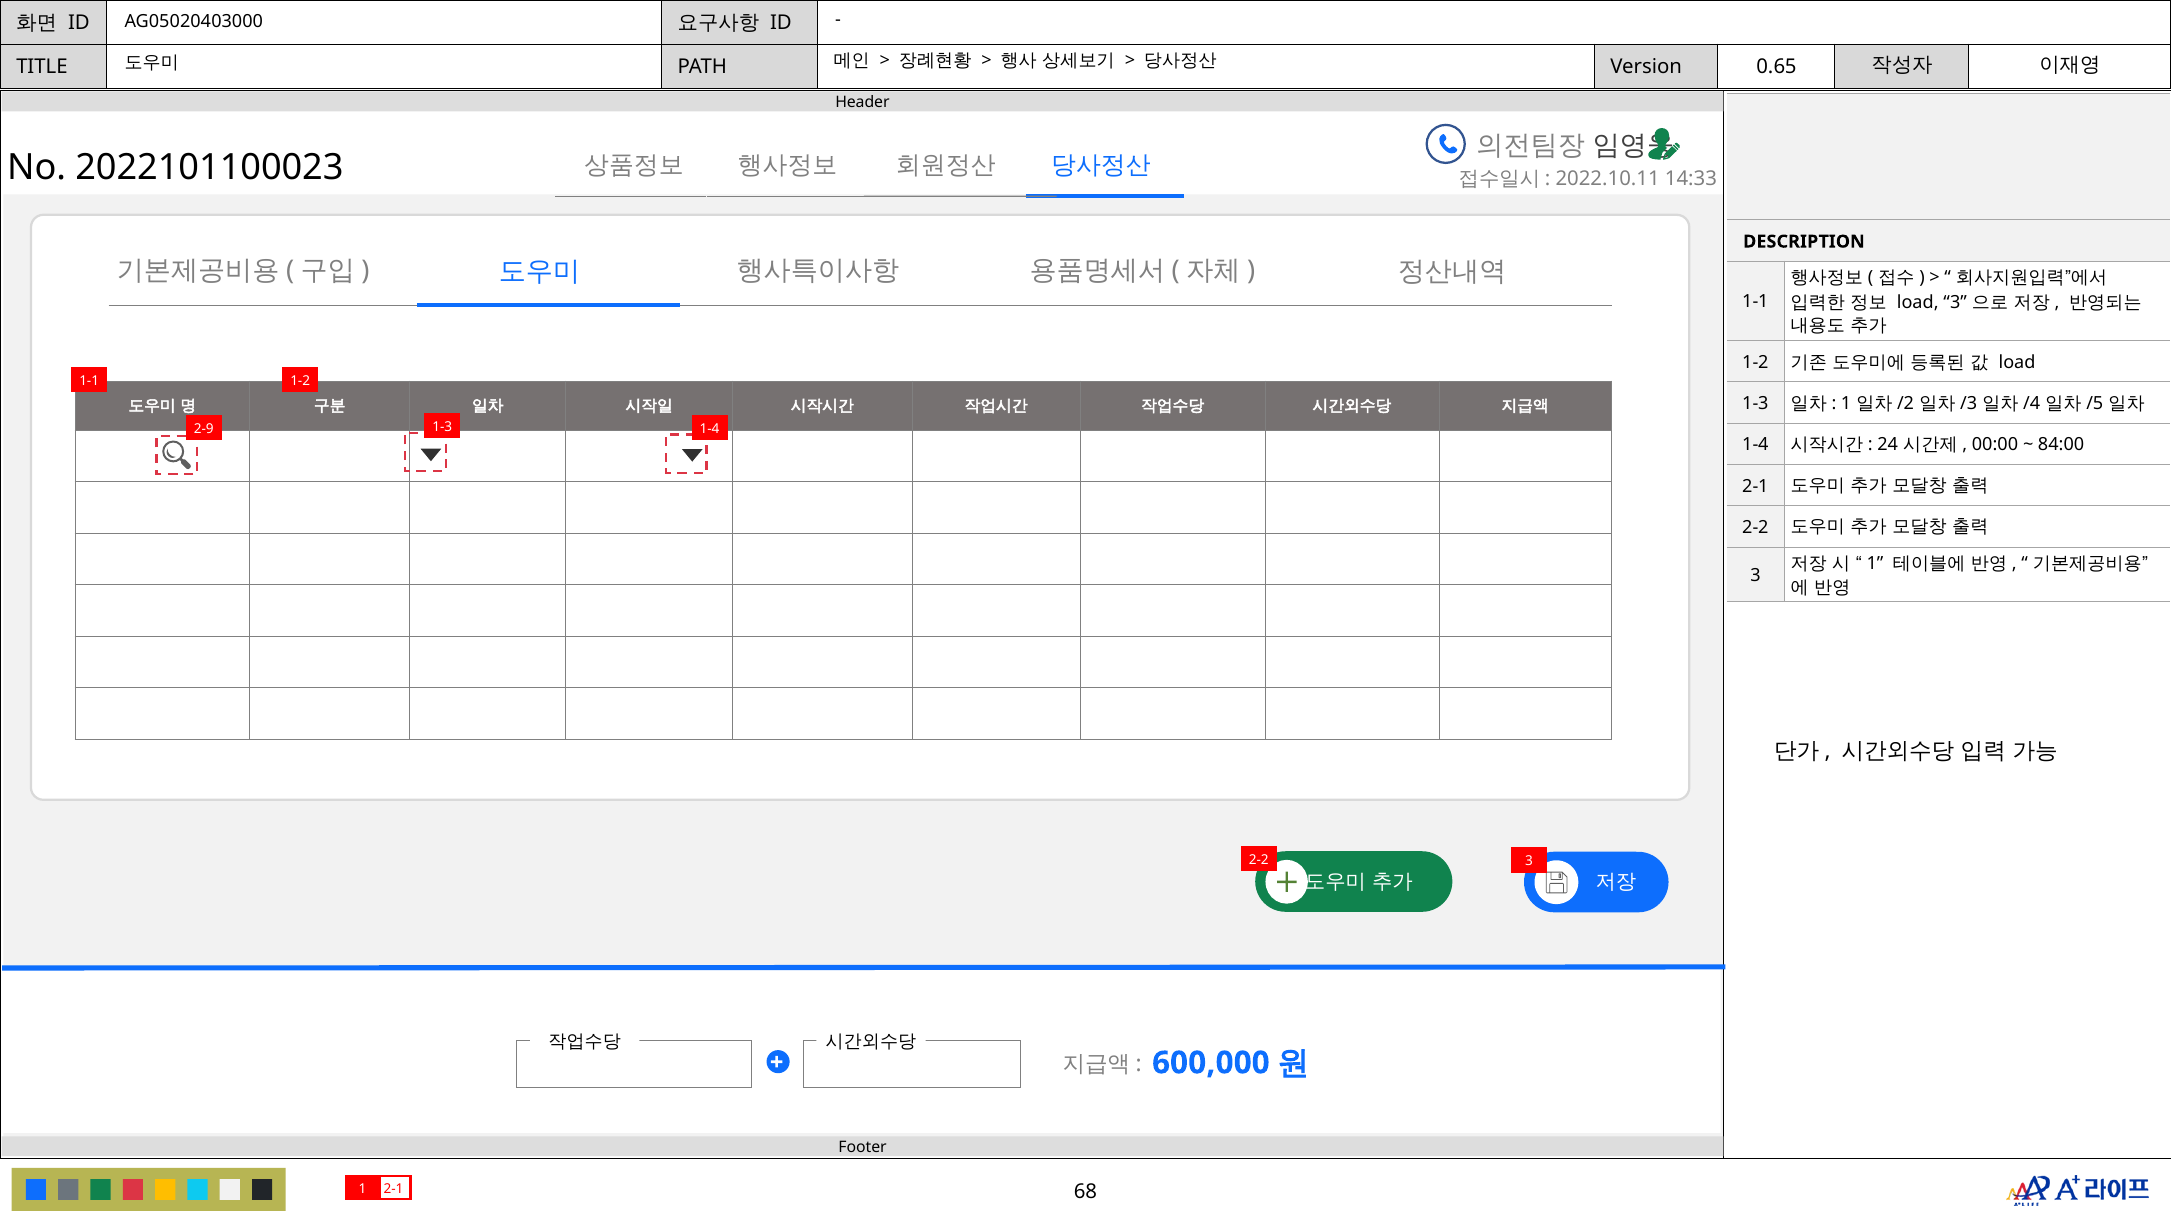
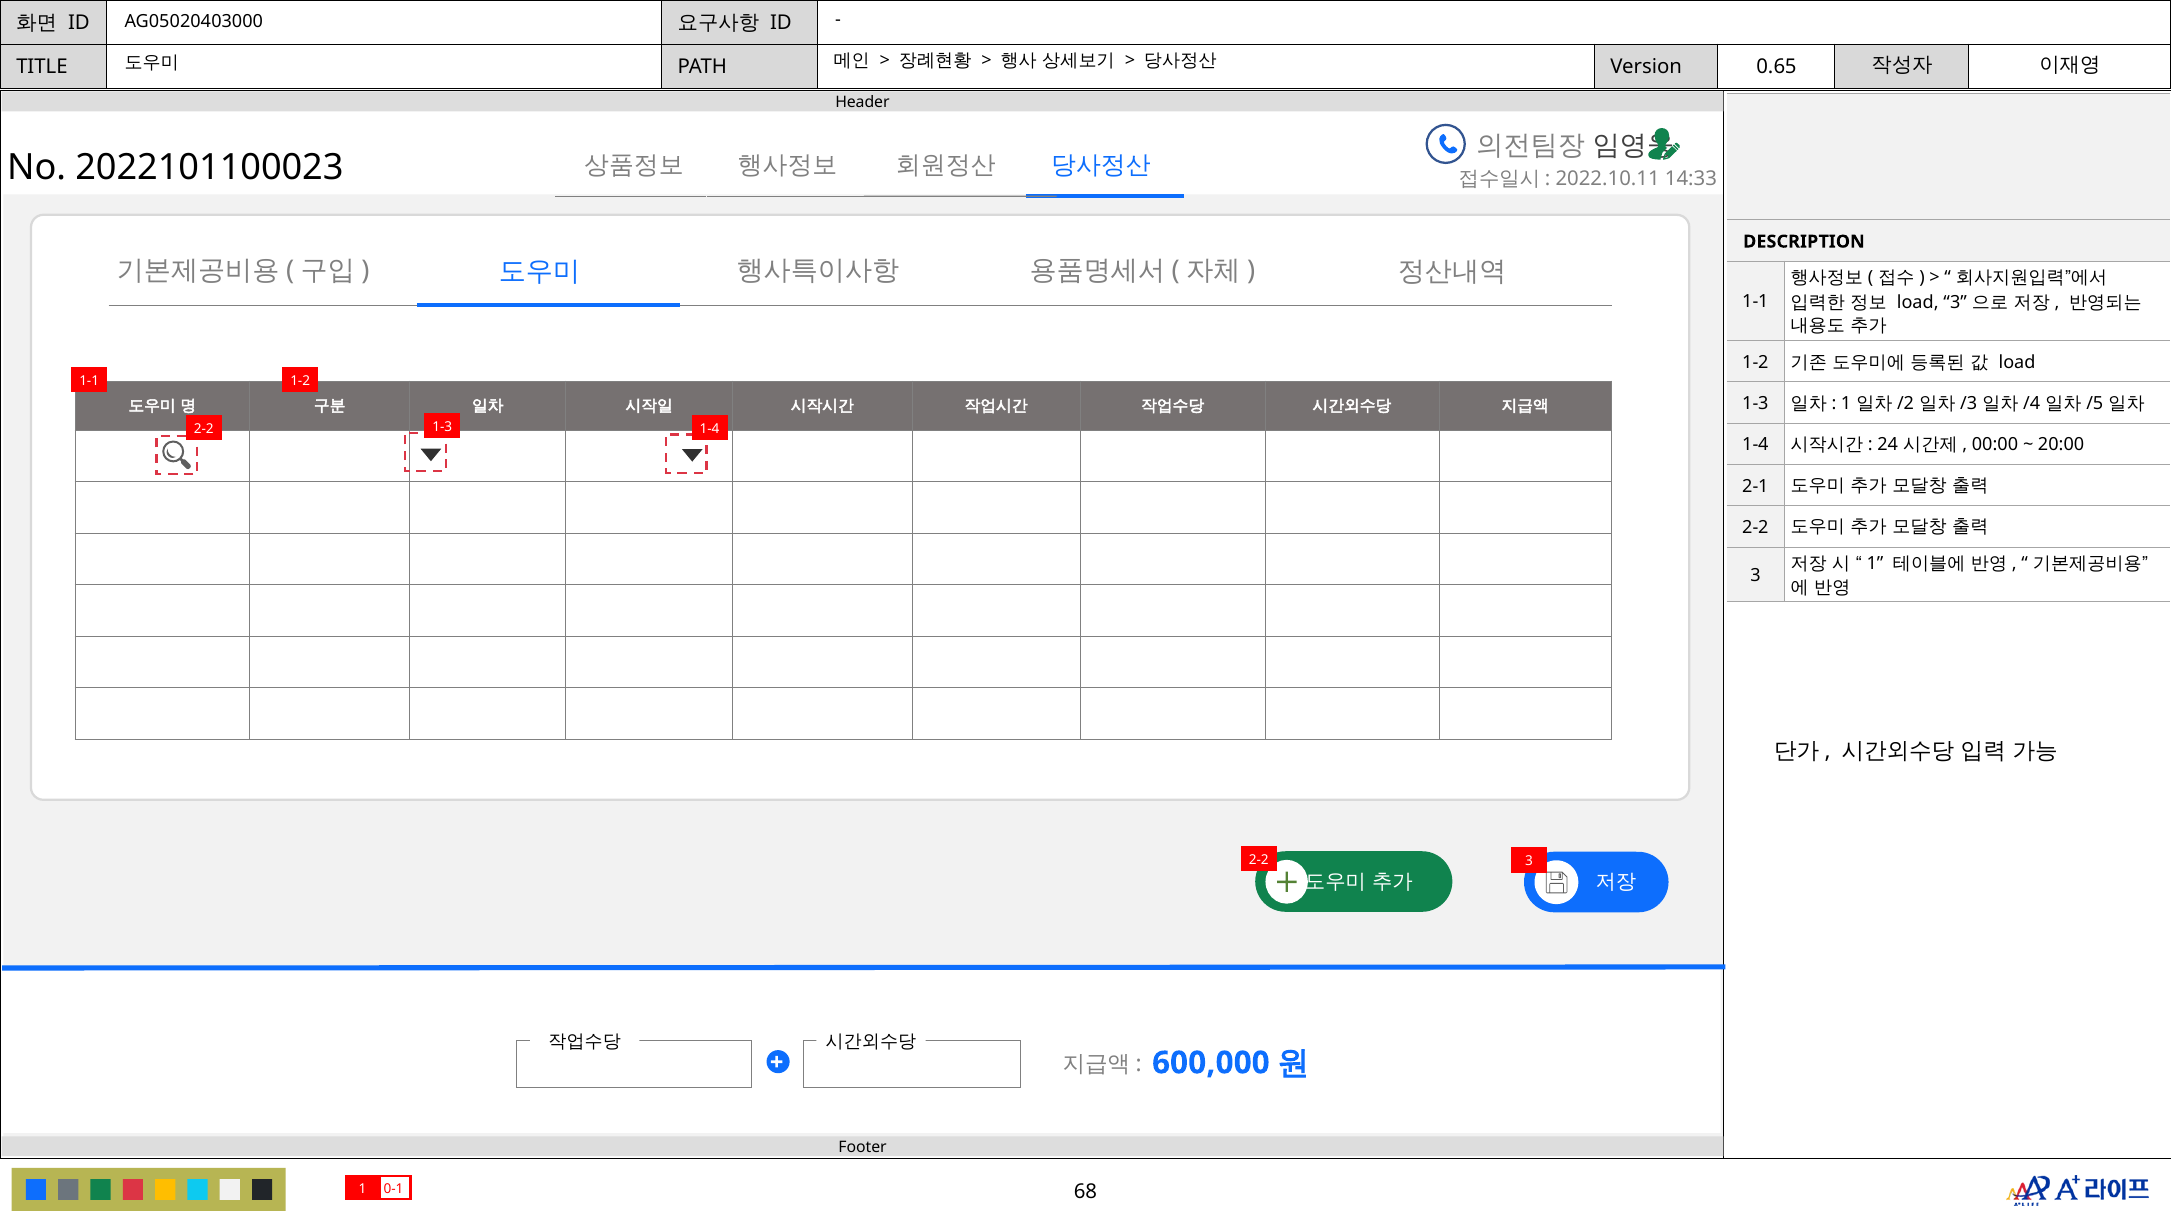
2-9 at (204, 429): 2-9 -> 2-2
84:00: 84:00 -> 20:00
2-1 at (394, 1189): 2-1 -> 0-1
